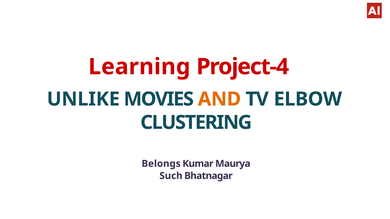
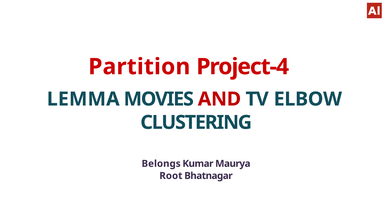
Learning: Learning -> Partition
UNLIKE: UNLIKE -> LEMMA
AND colour: orange -> red
Such: Such -> Root
